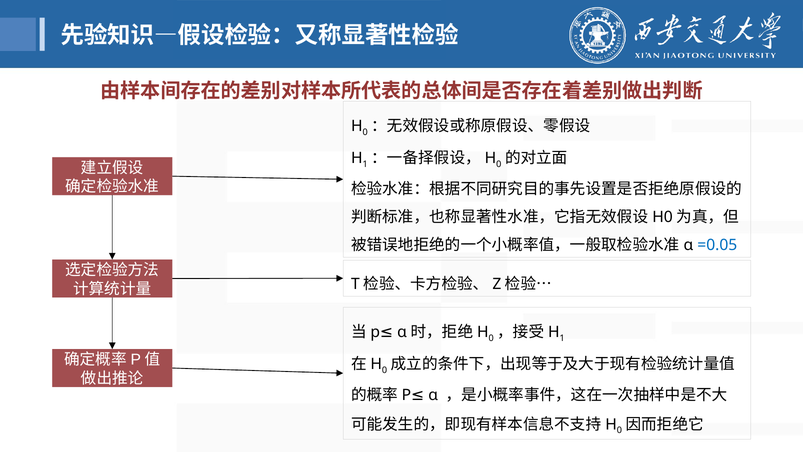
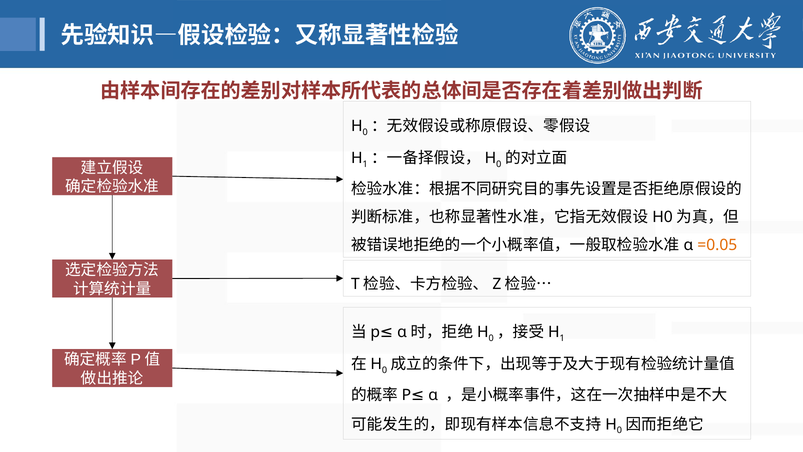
=0.05 colour: blue -> orange
